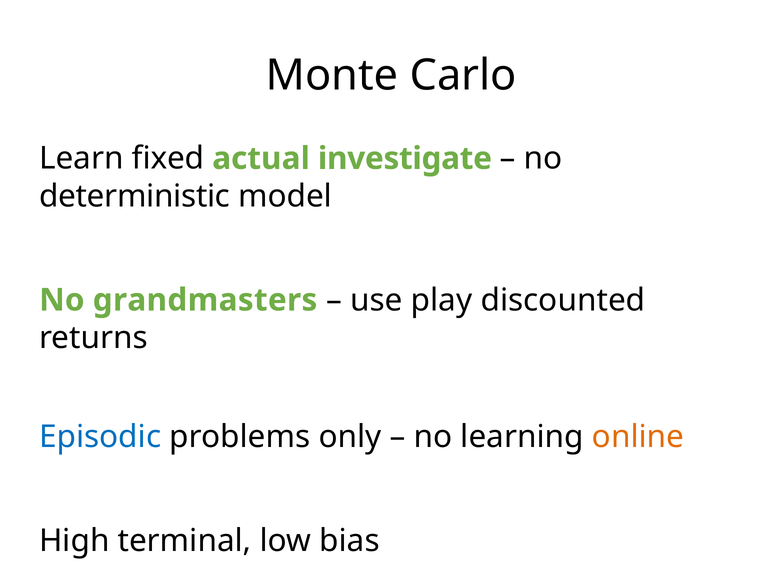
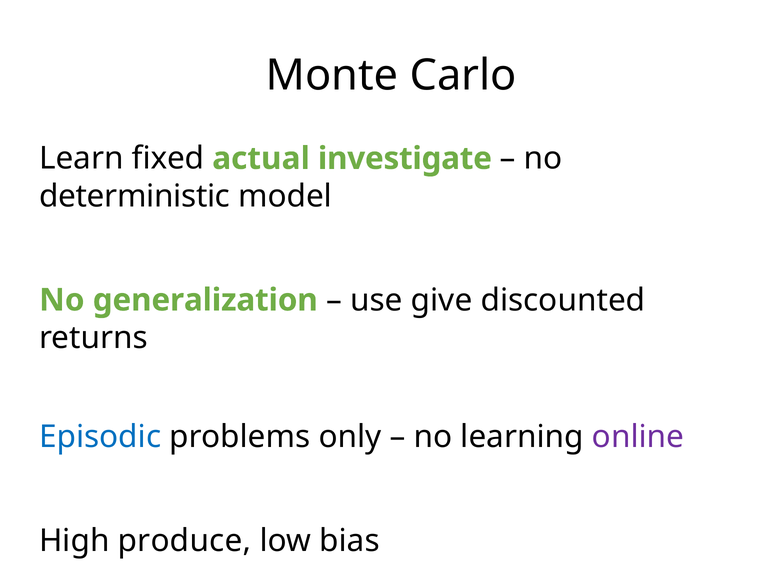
grandmasters: grandmasters -> generalization
play: play -> give
online colour: orange -> purple
terminal: terminal -> produce
